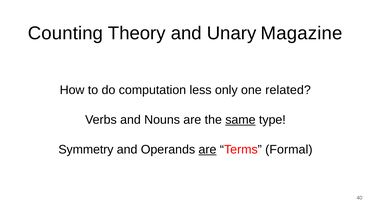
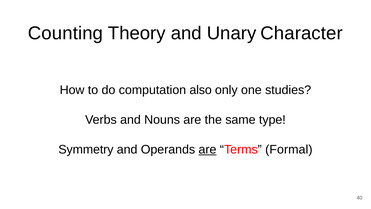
Magazine: Magazine -> Character
less: less -> also
related: related -> studies
same underline: present -> none
